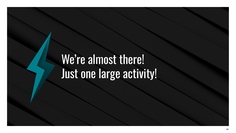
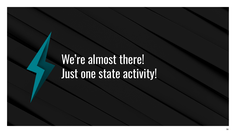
large: large -> state
